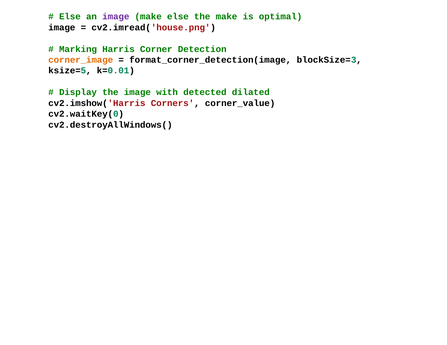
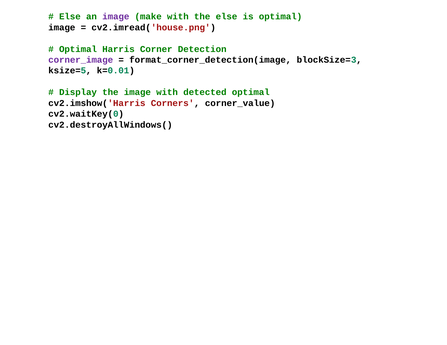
make else: else -> with
the make: make -> else
Marking at (78, 49): Marking -> Optimal
corner_image colour: orange -> purple
detected dilated: dilated -> optimal
